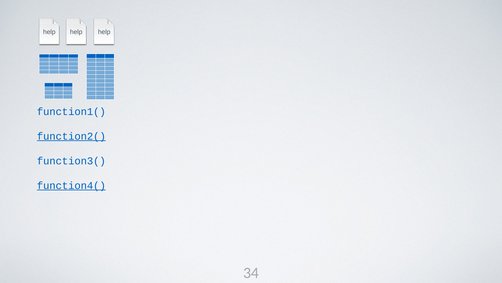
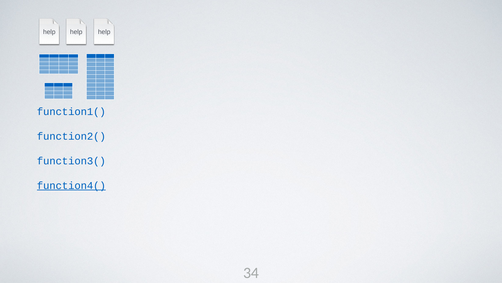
function2( underline: present -> none
